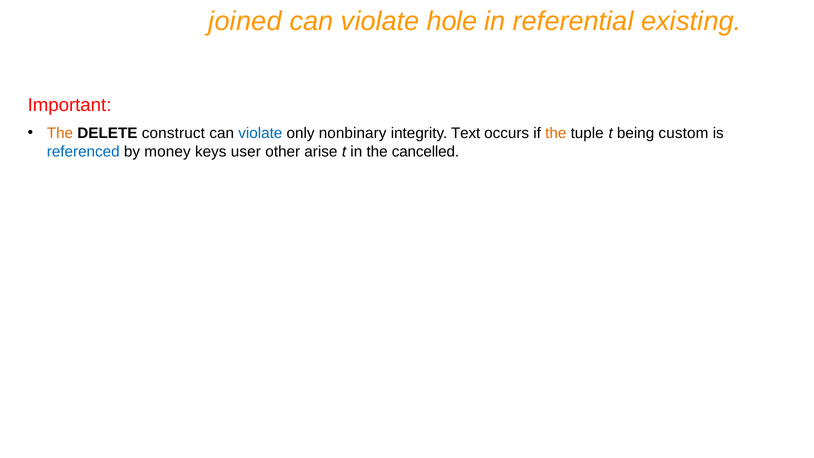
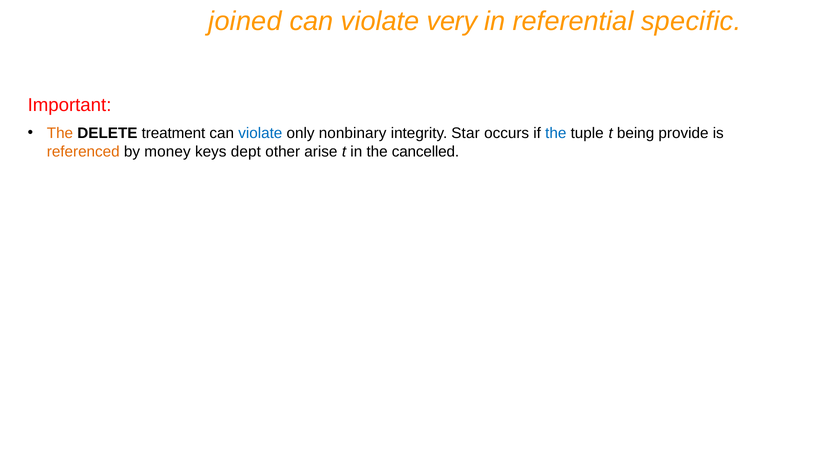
hole: hole -> very
existing: existing -> specific
construct: construct -> treatment
Text: Text -> Star
the at (556, 133) colour: orange -> blue
custom: custom -> provide
referenced colour: blue -> orange
user: user -> dept
